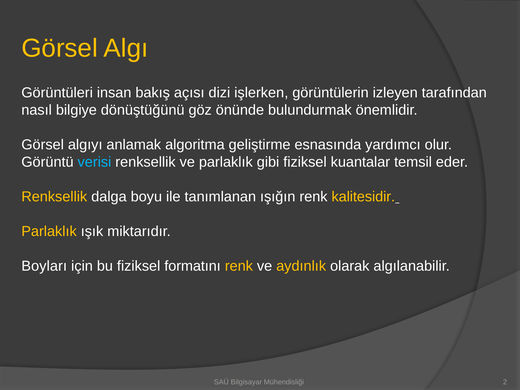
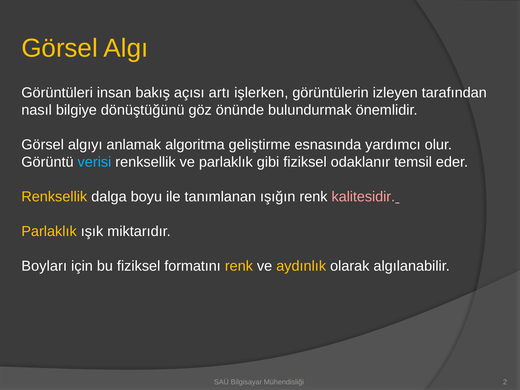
dizi: dizi -> artı
kuantalar: kuantalar -> odaklanır
kalitesidir colour: yellow -> pink
